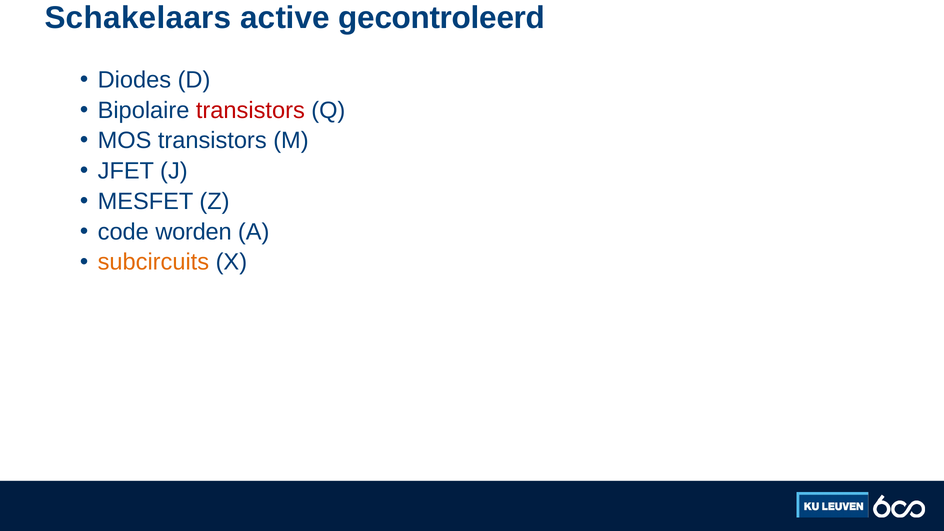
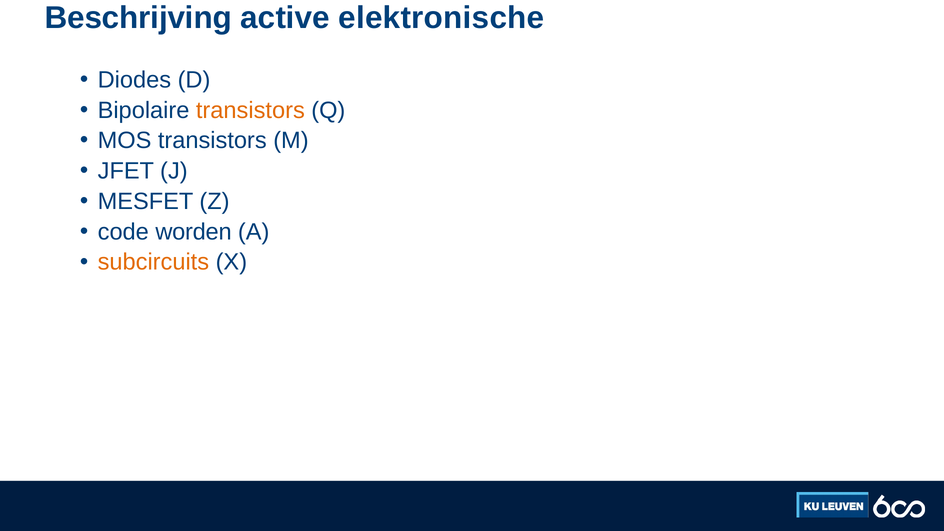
Schakelaars: Schakelaars -> Beschrijving
gecontroleerd: gecontroleerd -> elektronische
transistors at (250, 110) colour: red -> orange
